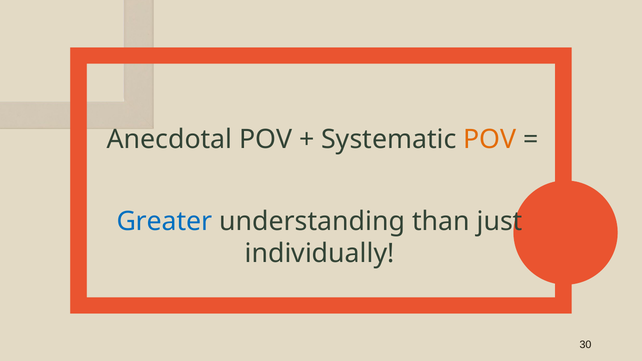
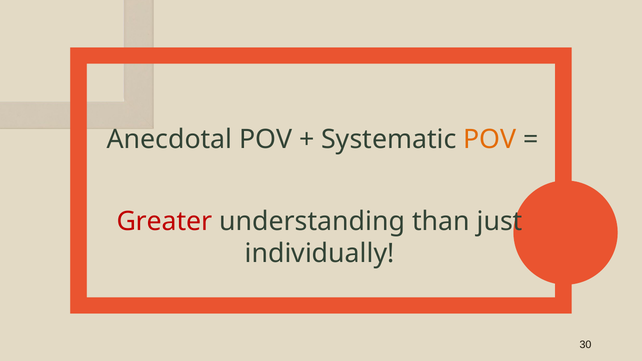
Greater colour: blue -> red
